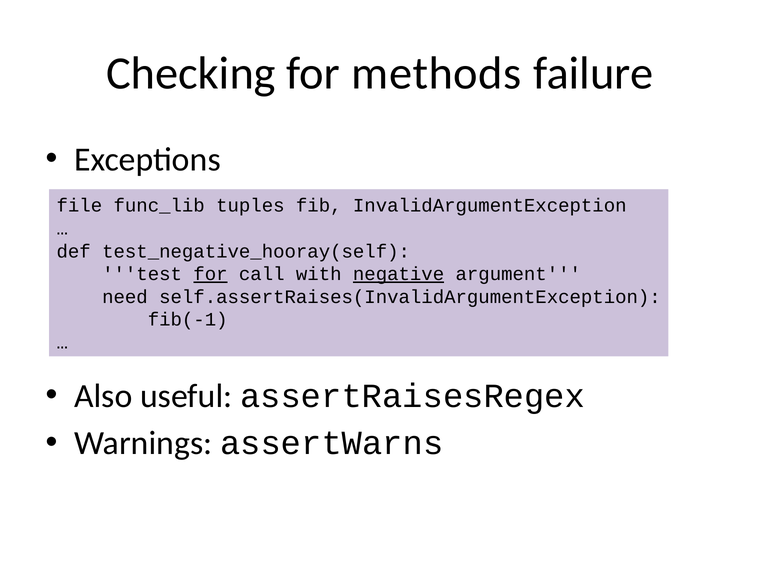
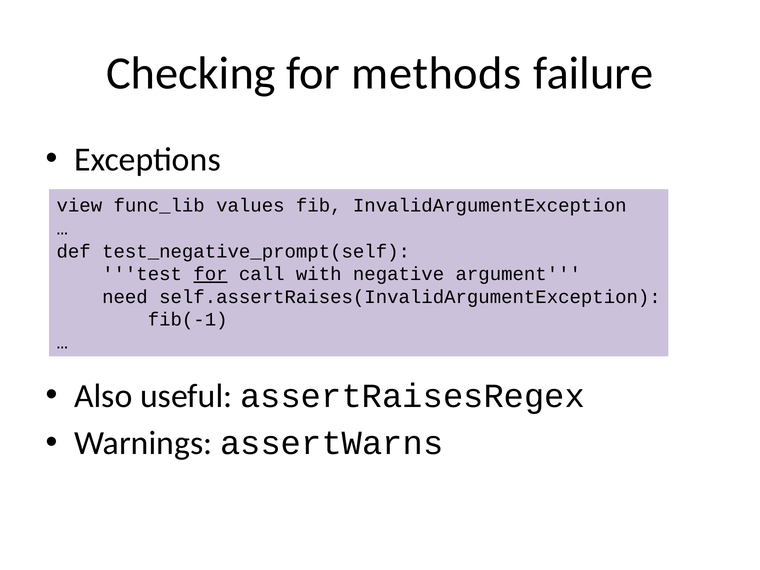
file: file -> view
tuples: tuples -> values
test_negative_hooray(self: test_negative_hooray(self -> test_negative_prompt(self
negative underline: present -> none
